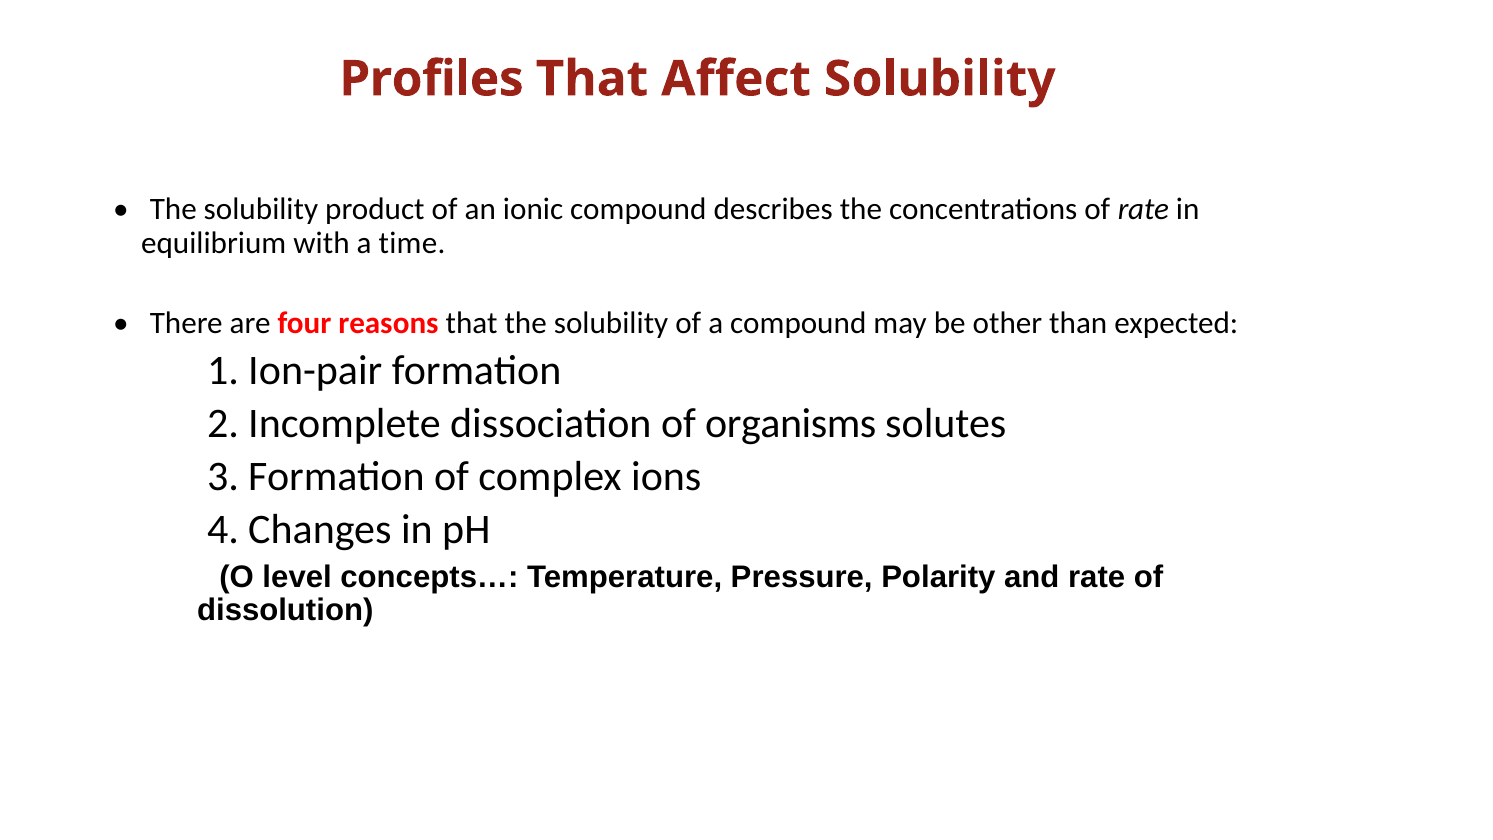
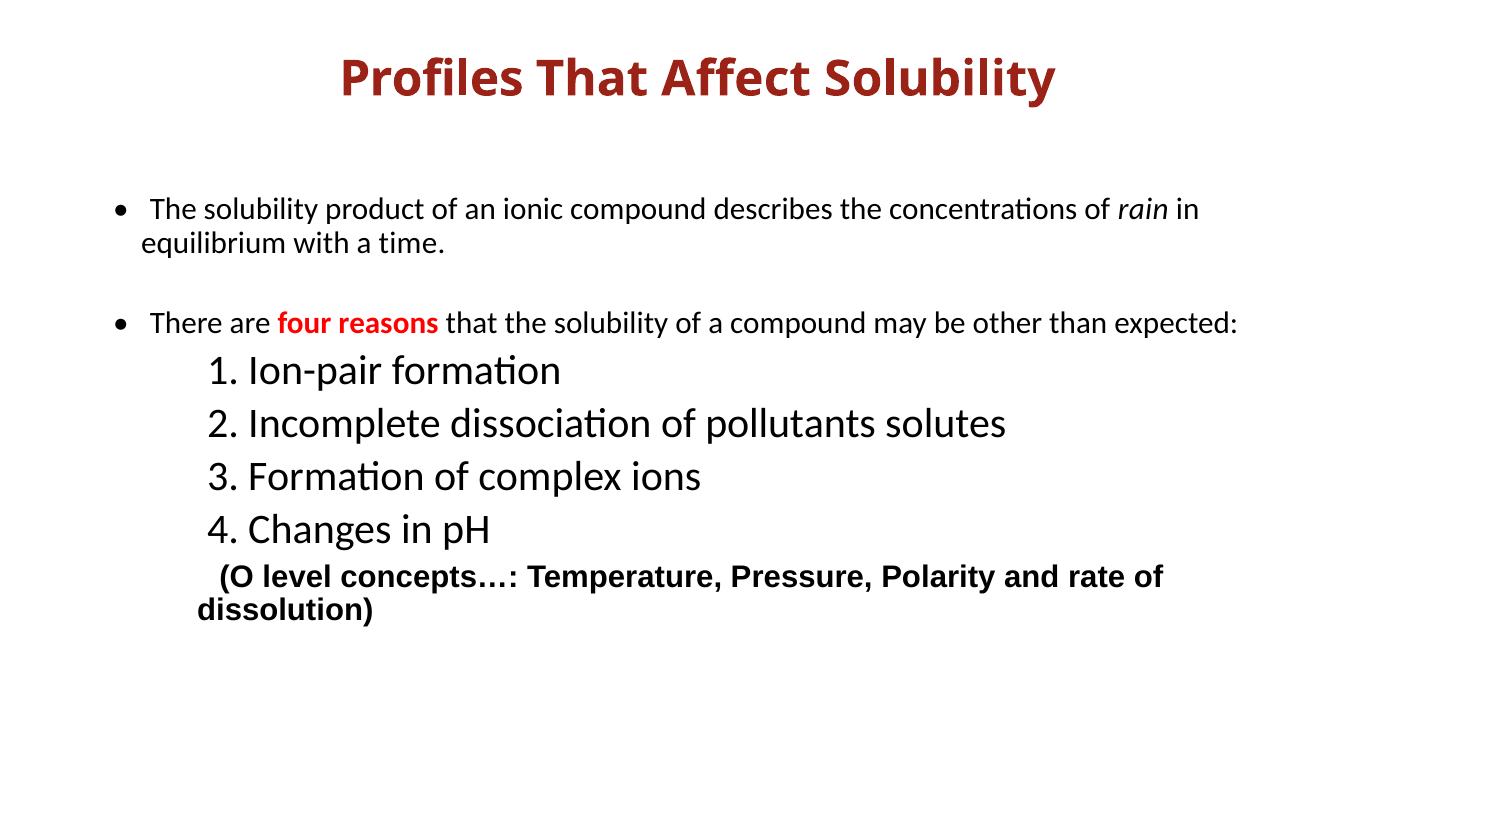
of rate: rate -> rain
organisms: organisms -> pollutants
